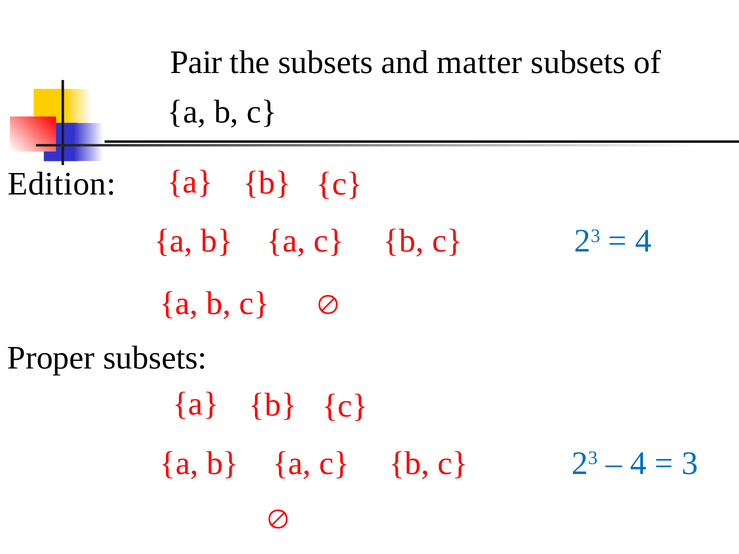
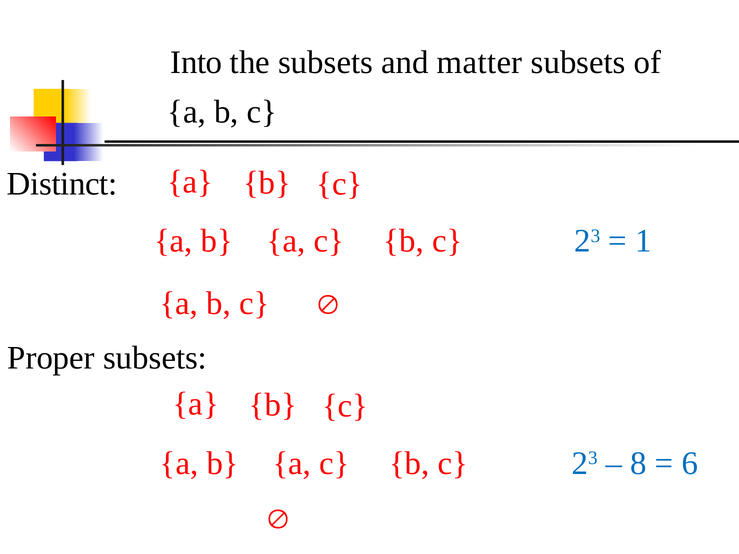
Pair: Pair -> Into
Edition: Edition -> Distinct
4 at (643, 241): 4 -> 1
4 at (639, 463): 4 -> 8
3: 3 -> 6
